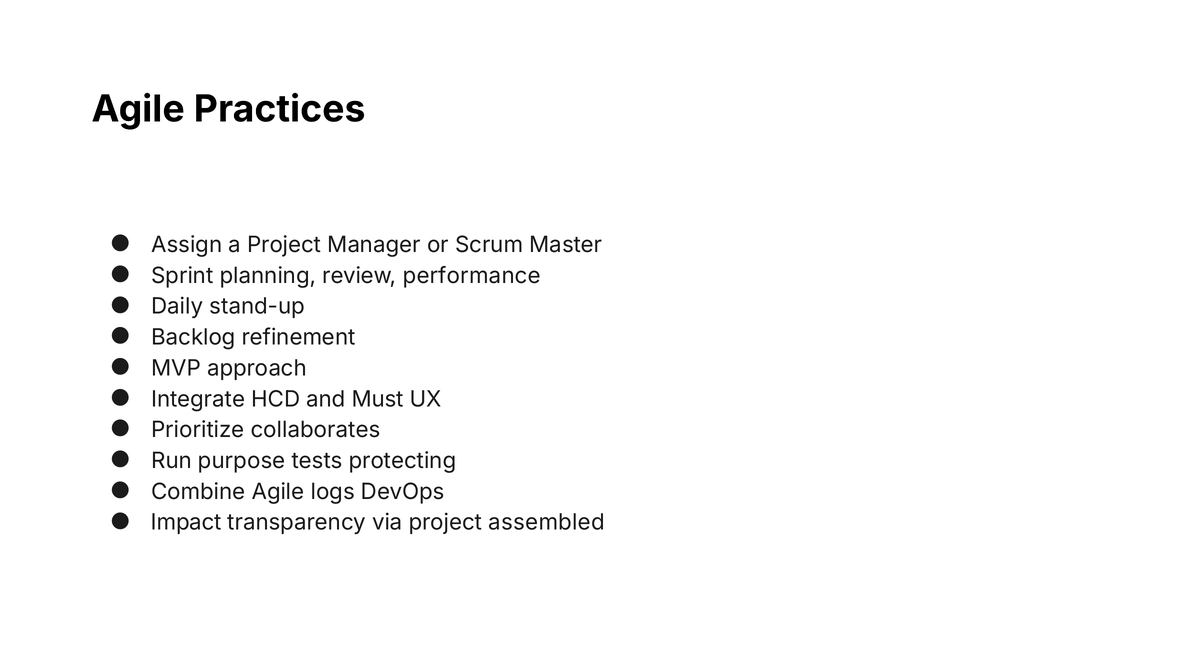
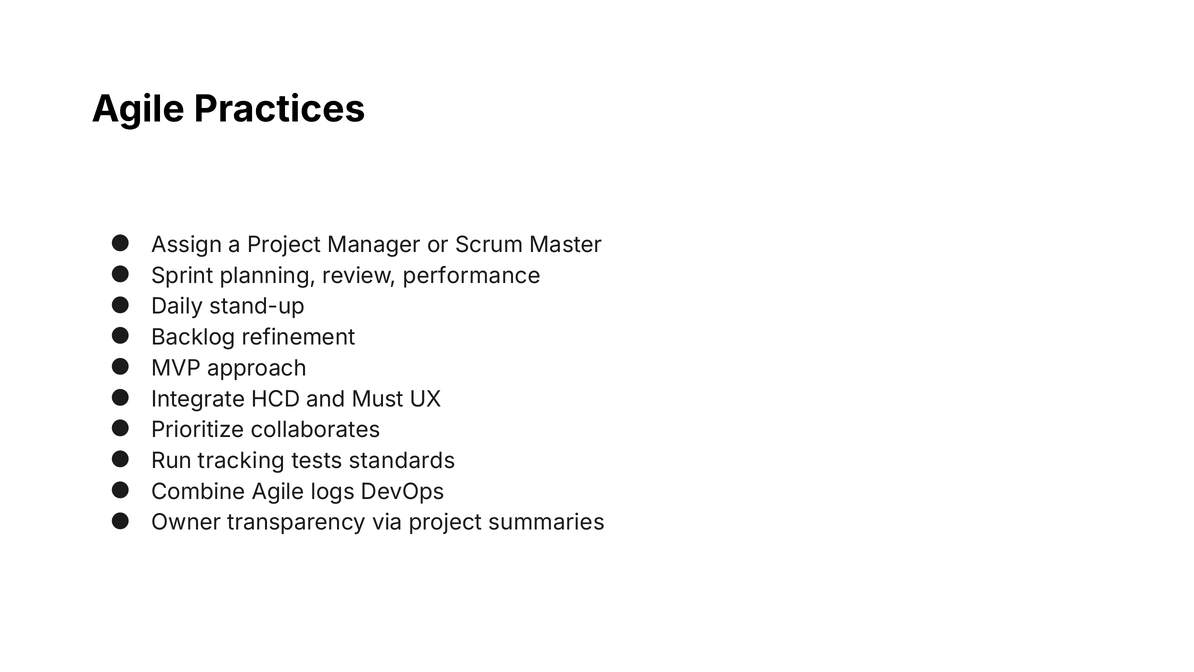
purpose: purpose -> tracking
protecting: protecting -> standards
Impact: Impact -> Owner
assembled: assembled -> summaries
